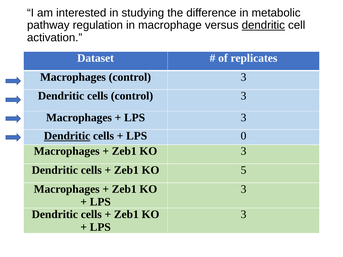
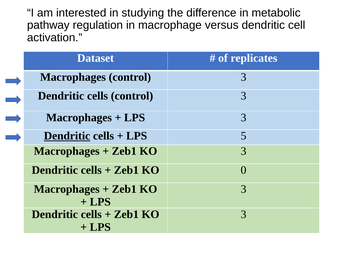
dendritic at (263, 25) underline: present -> none
0: 0 -> 5
5: 5 -> 0
